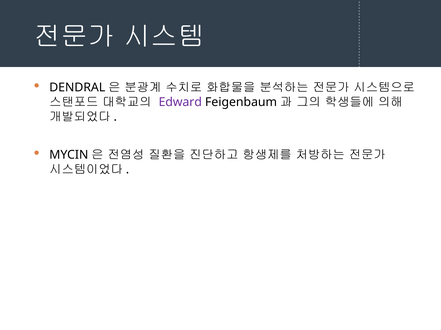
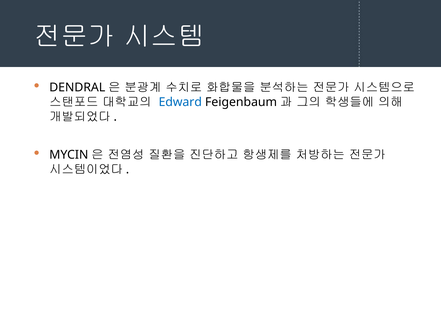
Edward colour: purple -> blue
